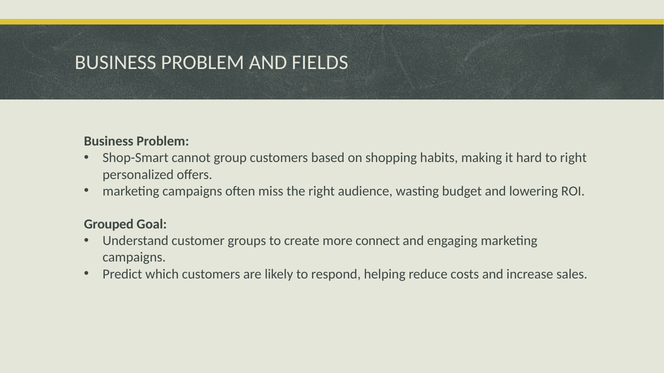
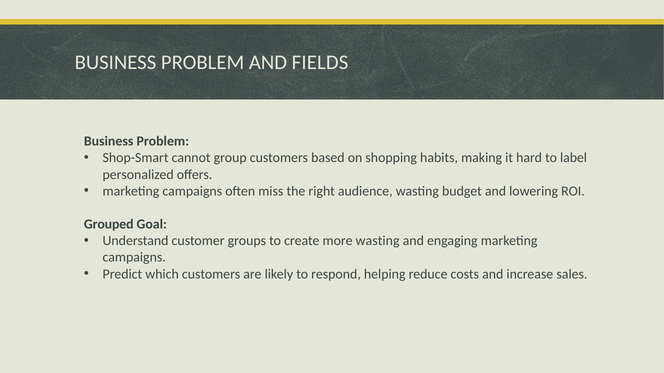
to right: right -> label
more connect: connect -> wasting
